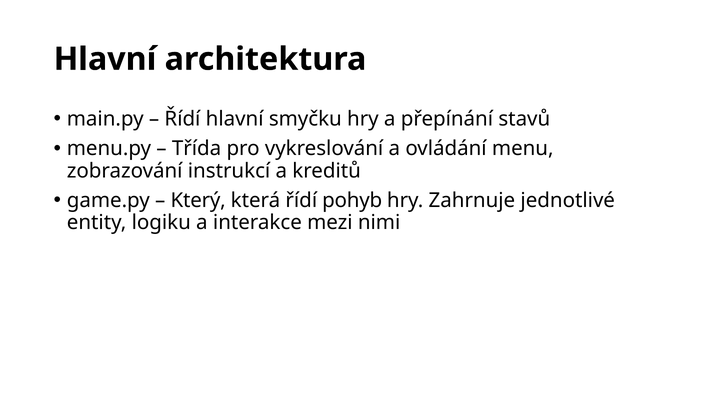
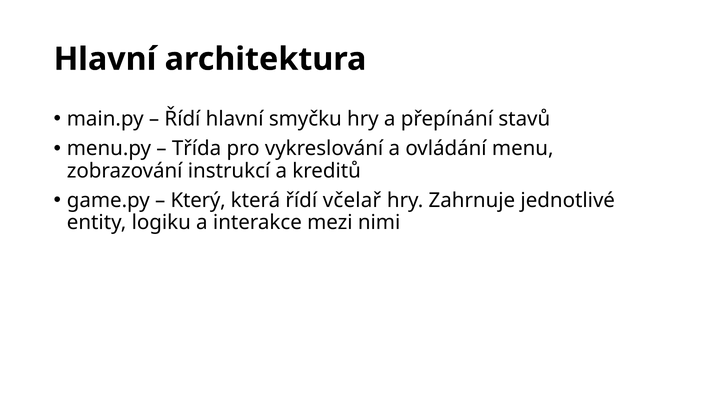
pohyb: pohyb -> včelař
